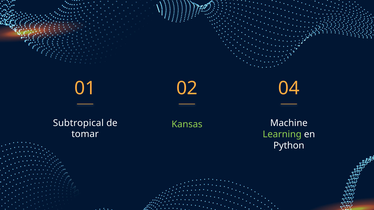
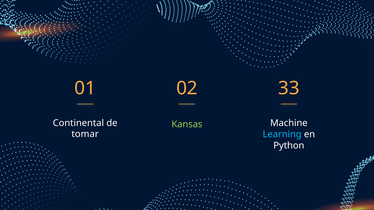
04: 04 -> 33
Subtropical: Subtropical -> Continental
Learning colour: light green -> light blue
